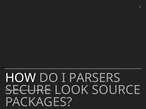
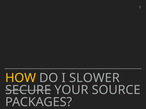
HOW colour: white -> yellow
PARSERS: PARSERS -> SLOWER
LOOK: LOOK -> YOUR
